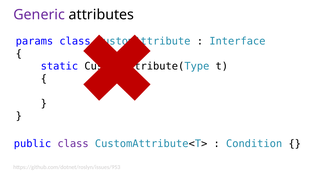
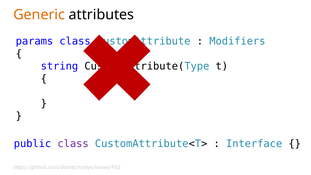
Generic colour: purple -> orange
Interface: Interface -> Modifiers
static: static -> string
Condition: Condition -> Interface
